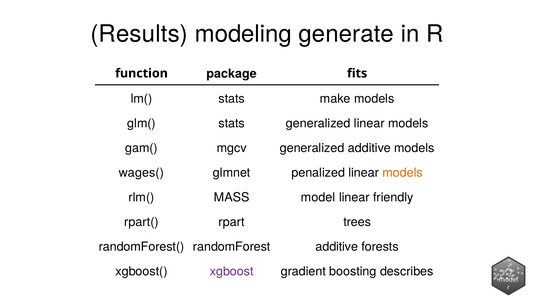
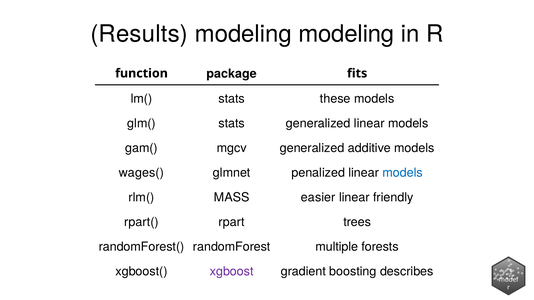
modeling generate: generate -> modeling
make: make -> these
models at (403, 173) colour: orange -> blue
MASS model: model -> easier
randomForest additive: additive -> multiple
